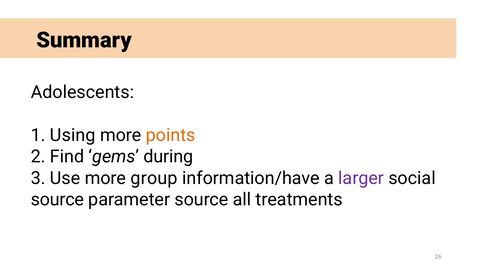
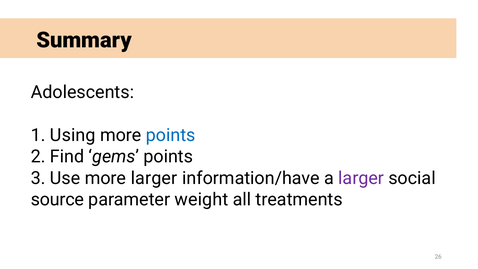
points at (171, 135) colour: orange -> blue
gems during: during -> points
more group: group -> larger
parameter source: source -> weight
